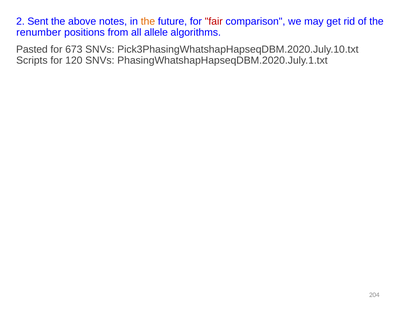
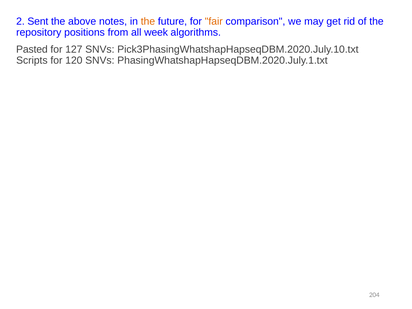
fair colour: red -> orange
renumber: renumber -> repository
allele: allele -> week
673: 673 -> 127
